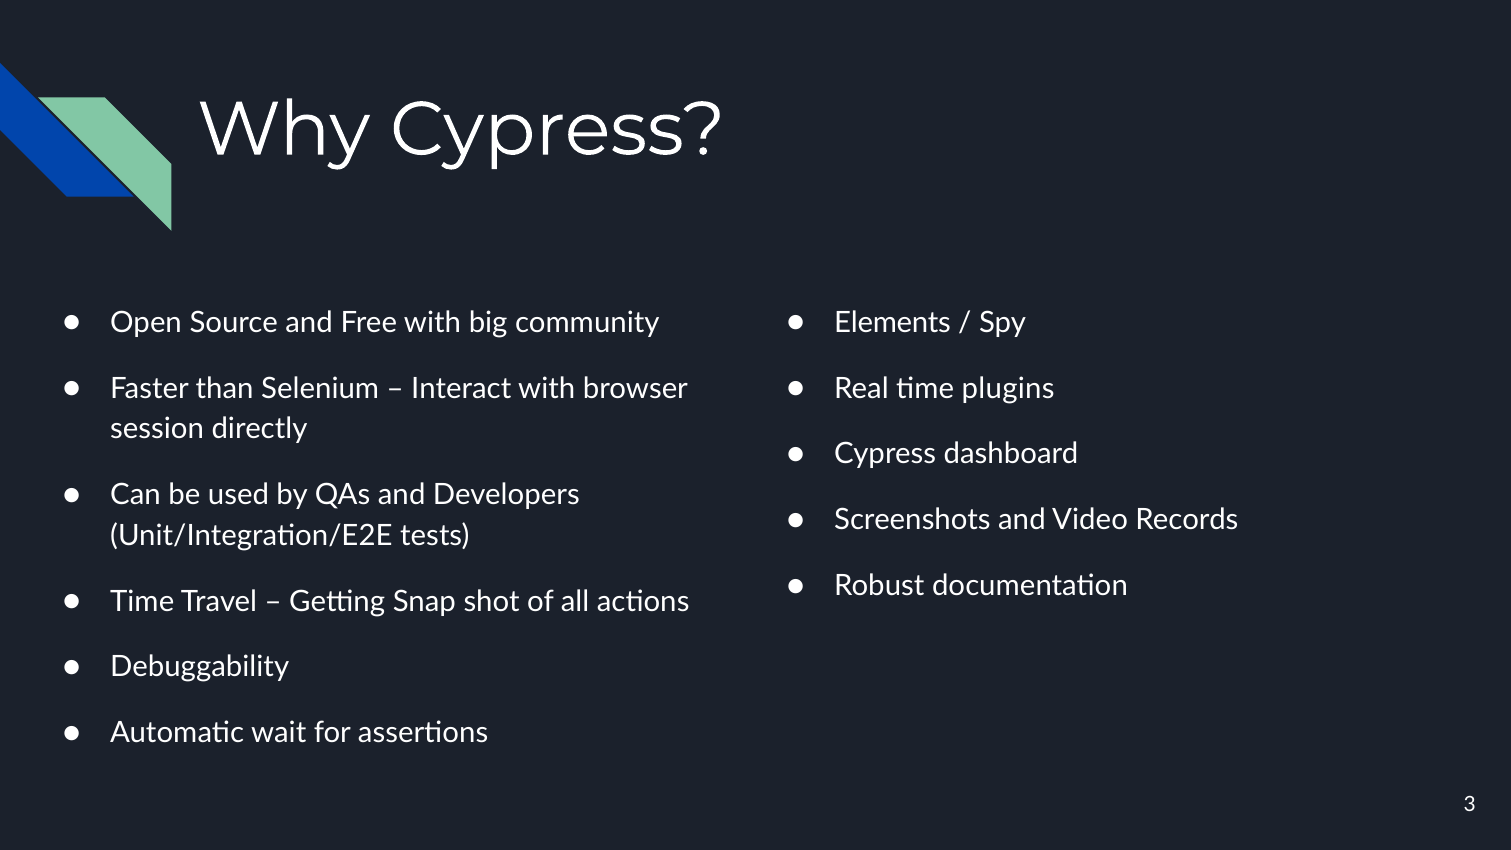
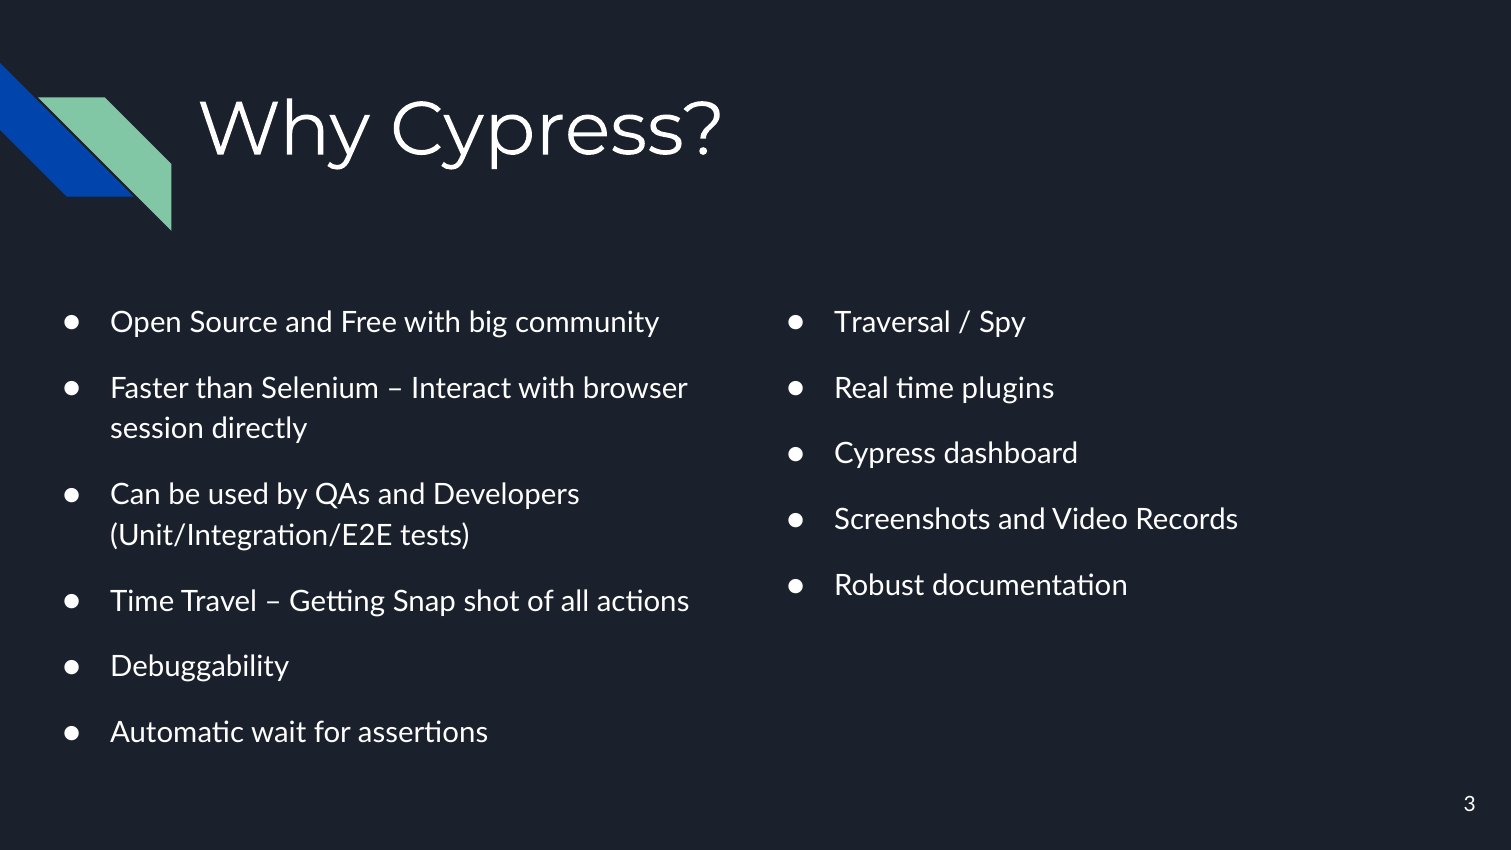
Elements: Elements -> Traversal
